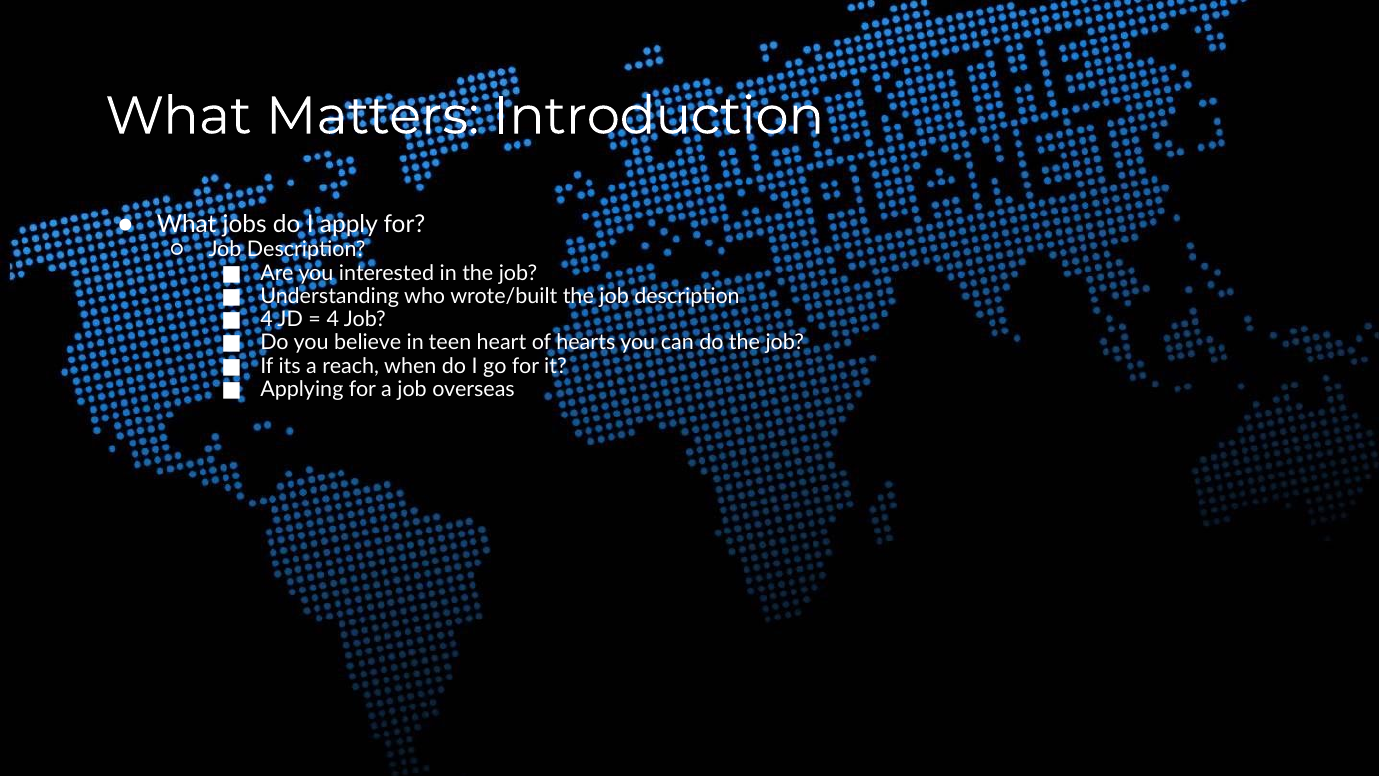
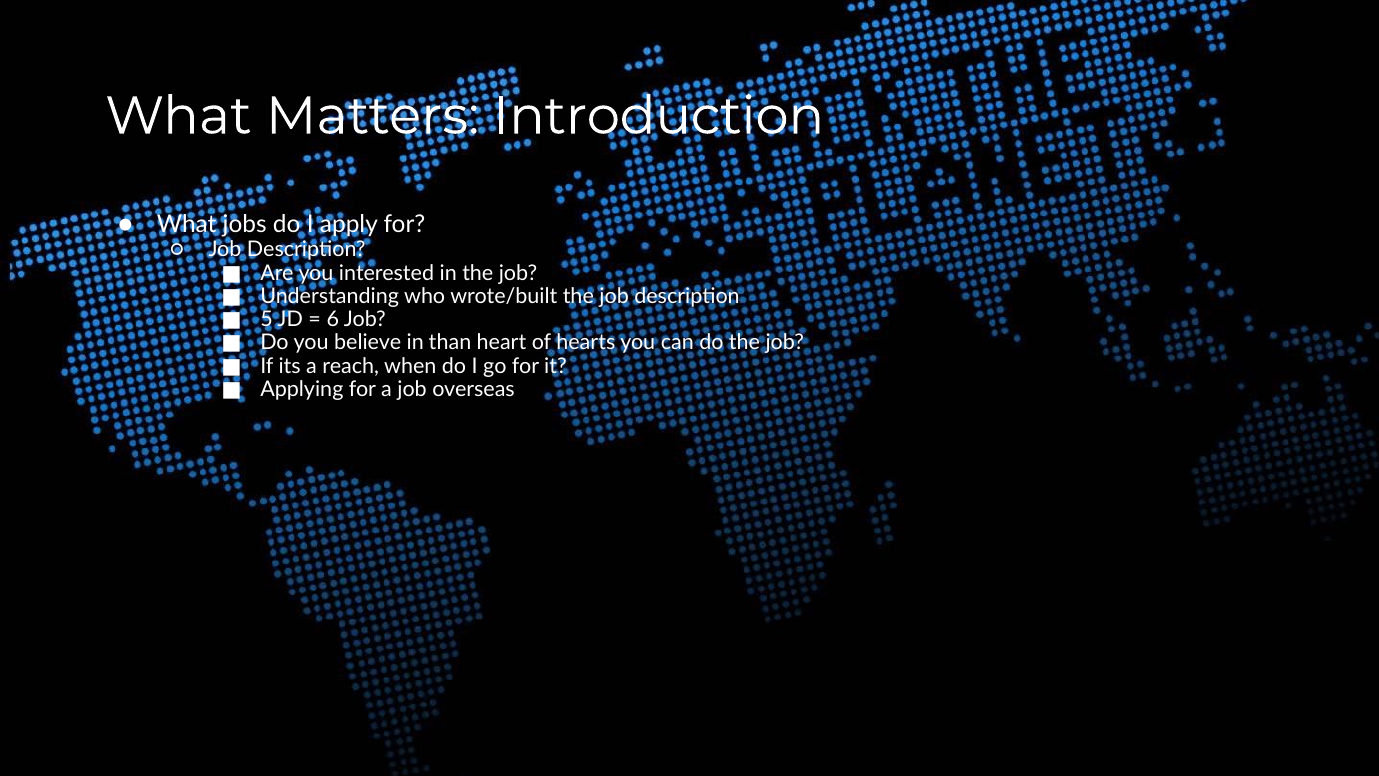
4 at (267, 319): 4 -> 5
4 at (333, 319): 4 -> 6
teen: teen -> than
